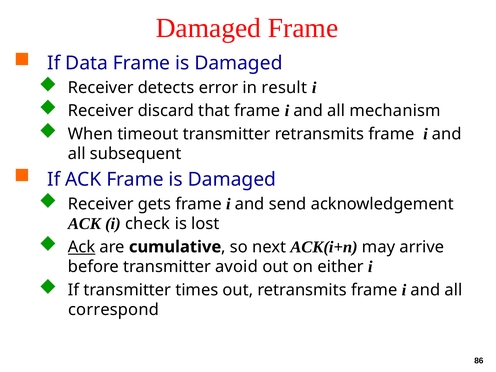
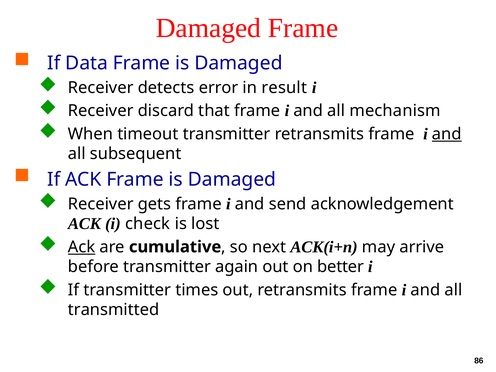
and at (447, 134) underline: none -> present
avoid: avoid -> again
either: either -> better
correspond: correspond -> transmitted
